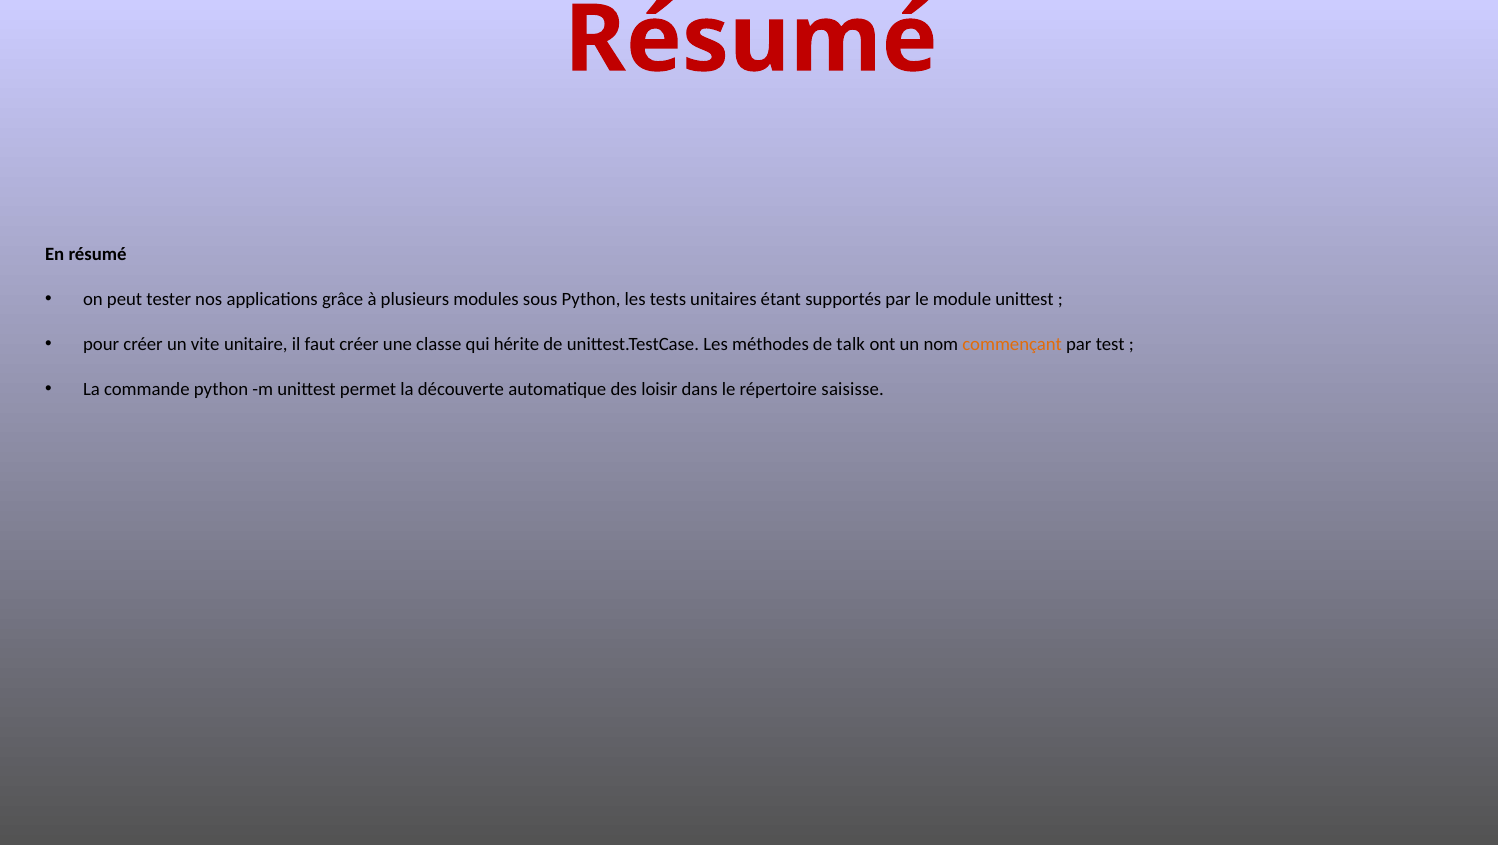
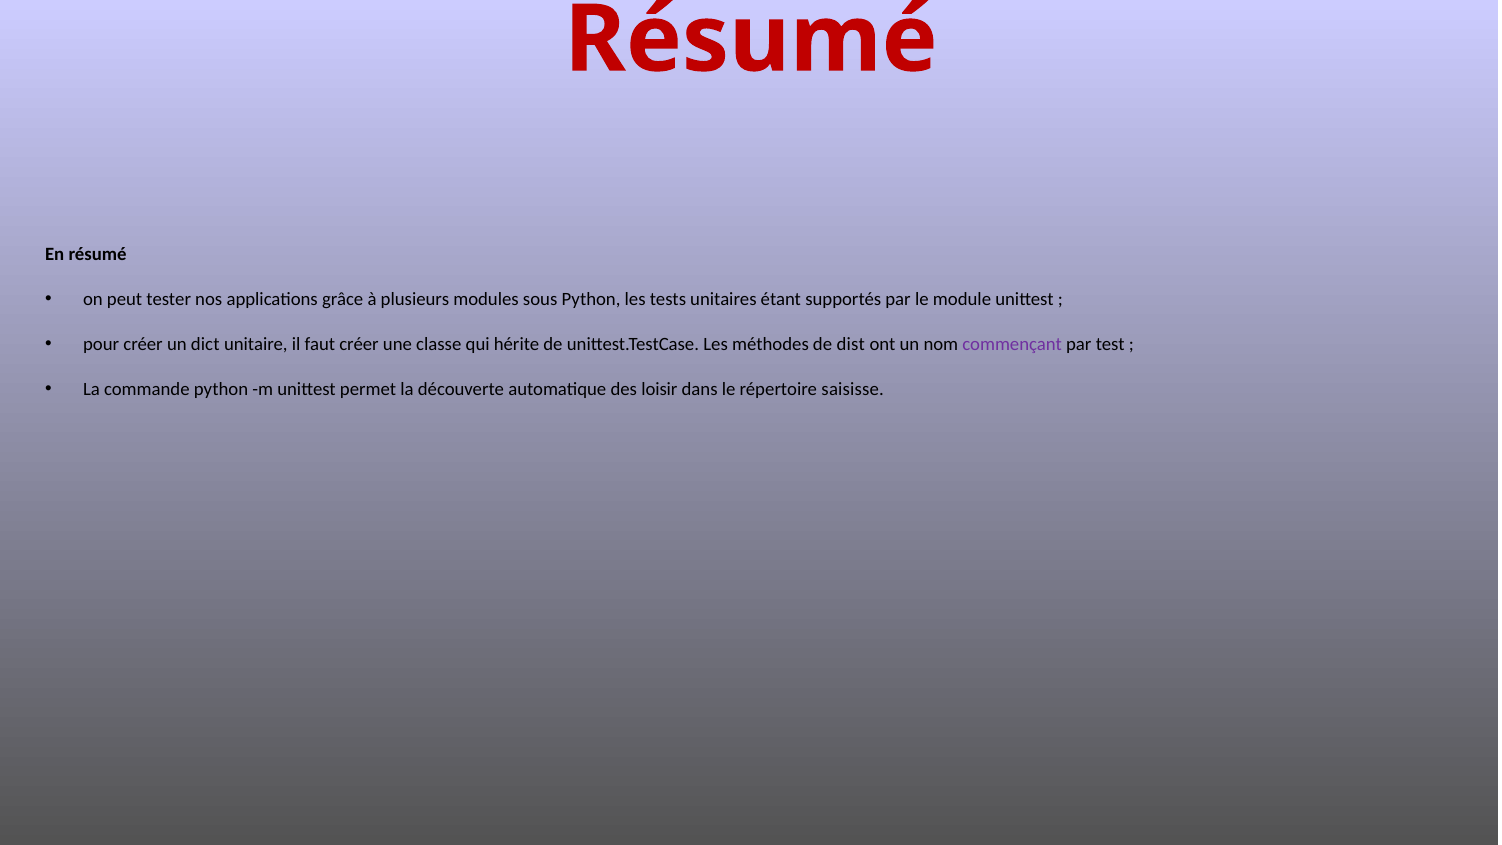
vite: vite -> dict
talk: talk -> dist
commençant colour: orange -> purple
